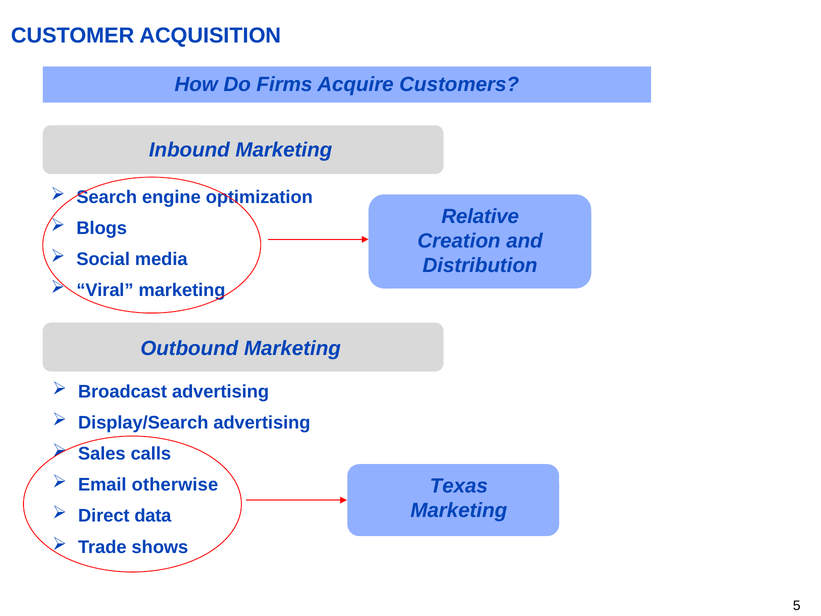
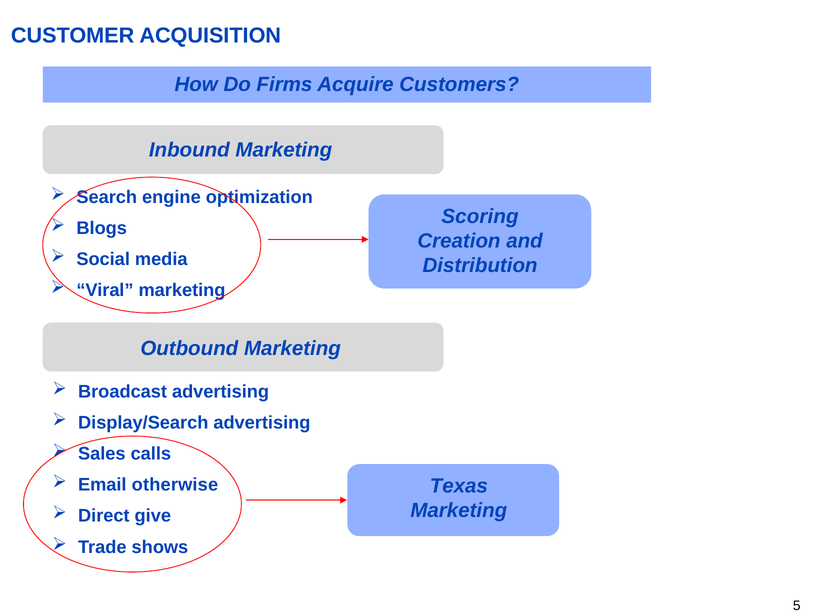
Relative: Relative -> Scoring
data: data -> give
